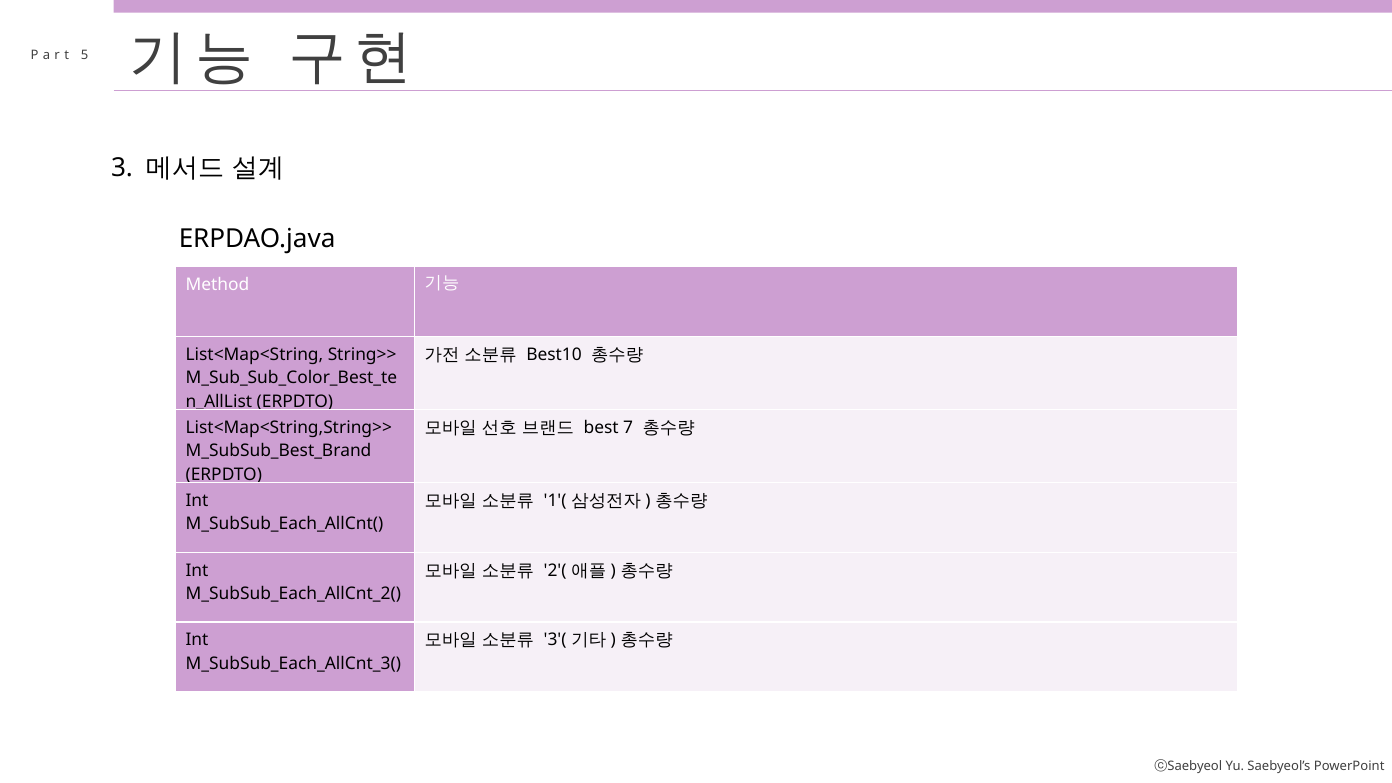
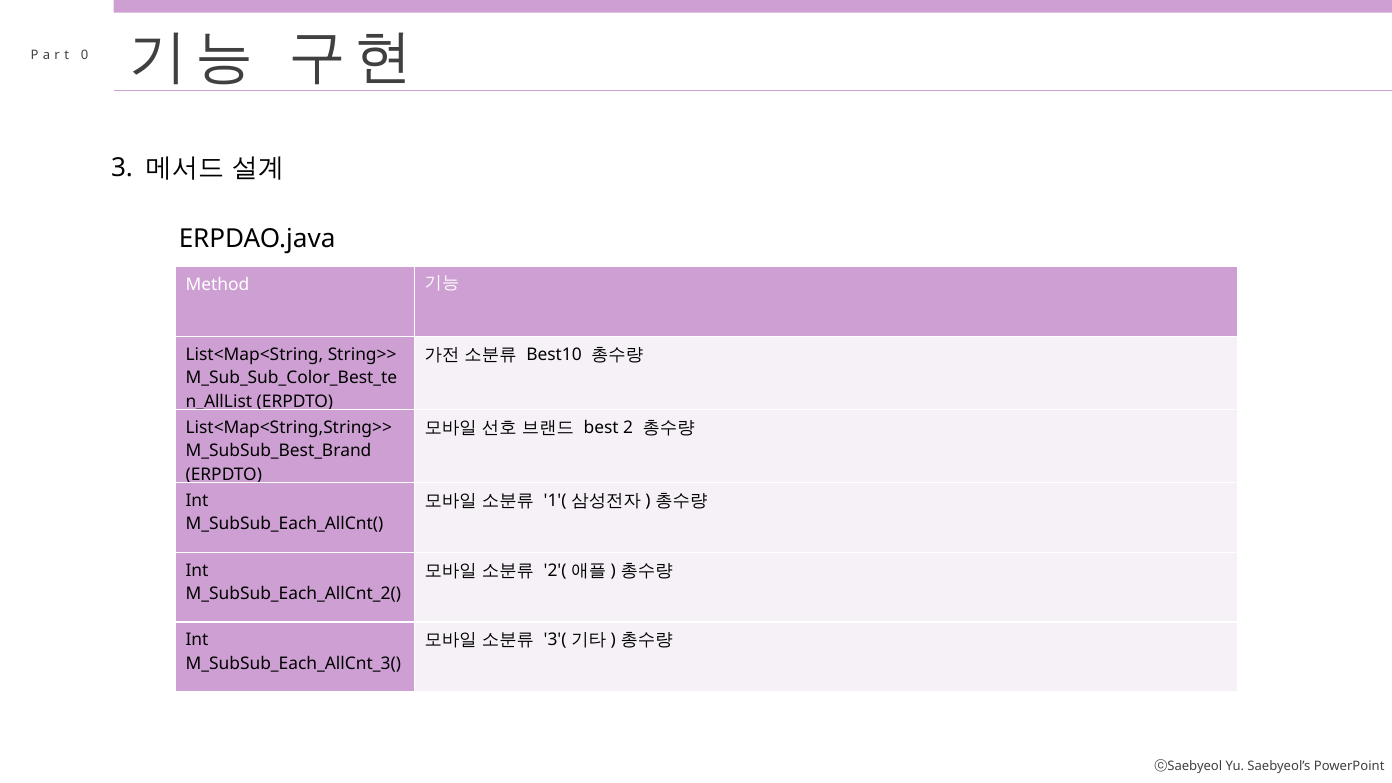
5: 5 -> 0
7: 7 -> 2
